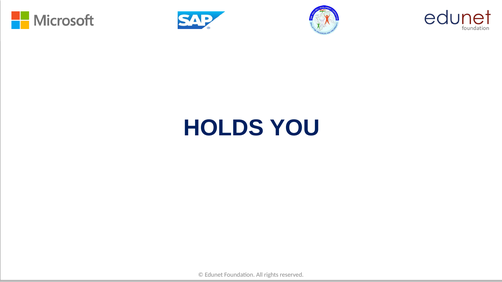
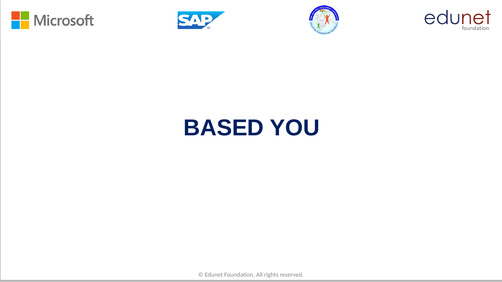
HOLDS: HOLDS -> BASED
